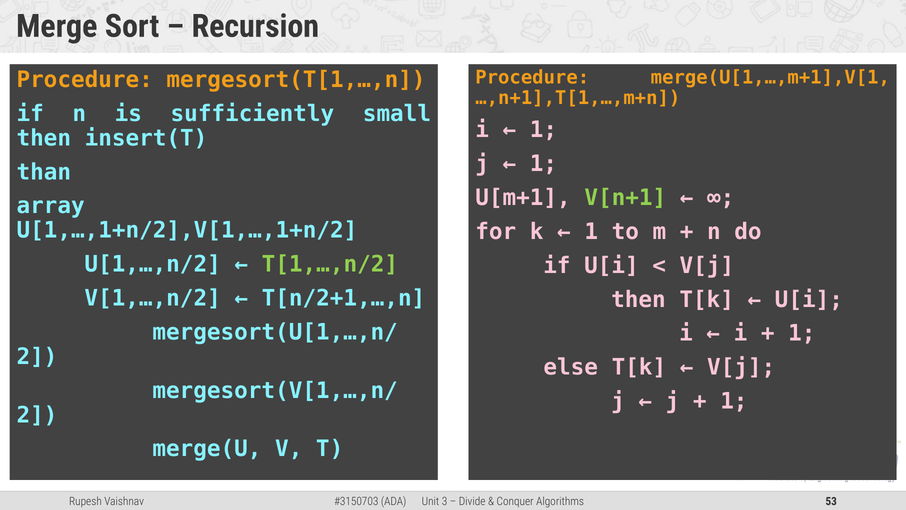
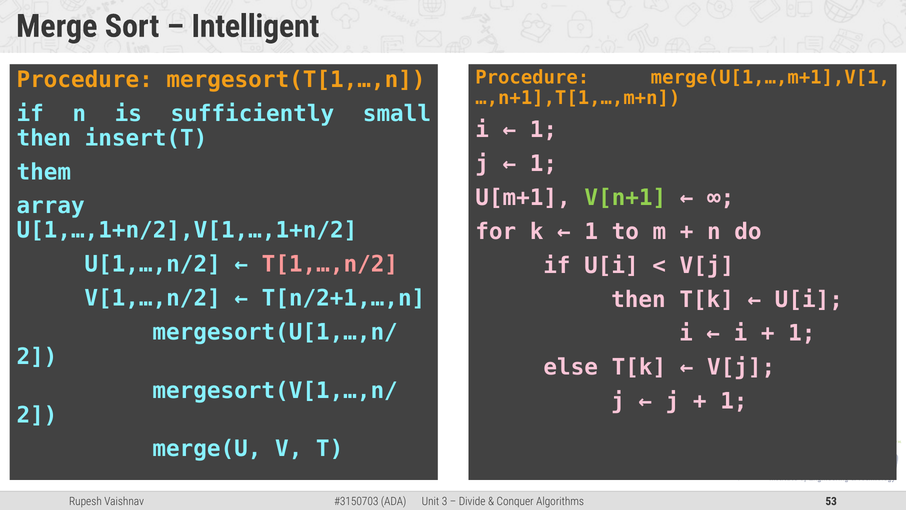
Recursion: Recursion -> Intelligent
than: than -> them
T[1,…,n/2 colour: light green -> pink
